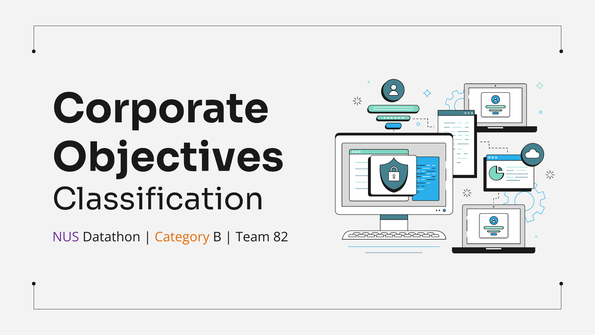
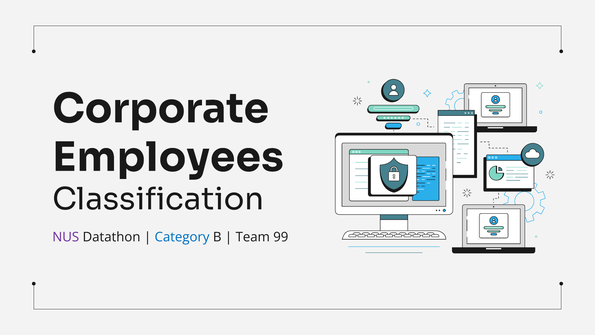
Objectives: Objectives -> Employees
Category colour: orange -> blue
82: 82 -> 99
